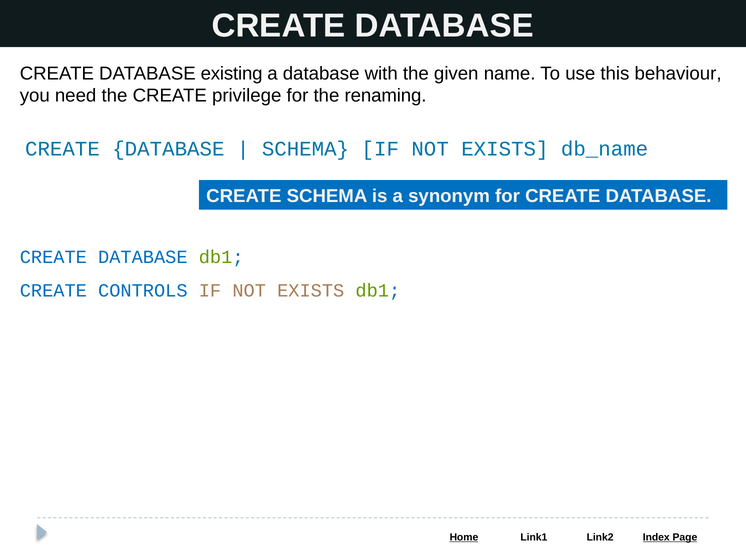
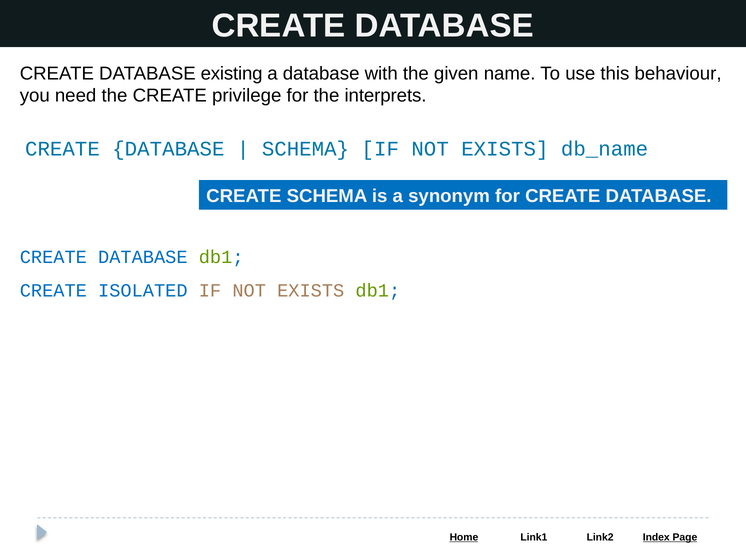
renaming: renaming -> interprets
CONTROLS: CONTROLS -> ISOLATED
